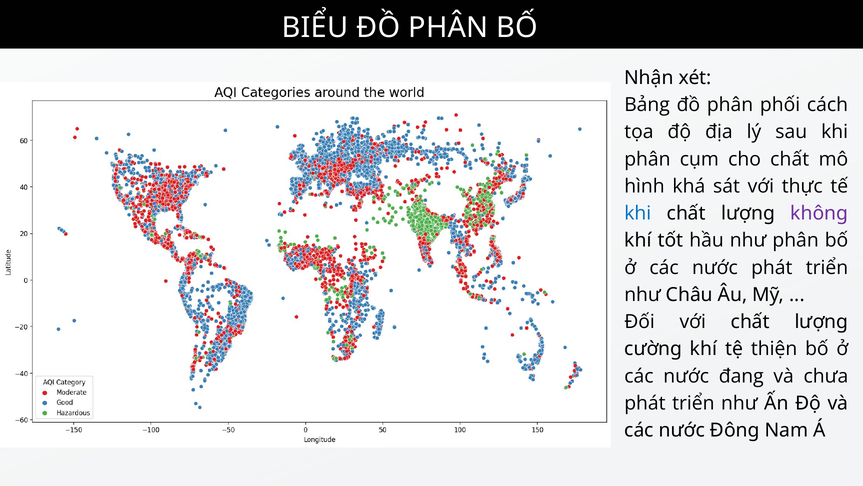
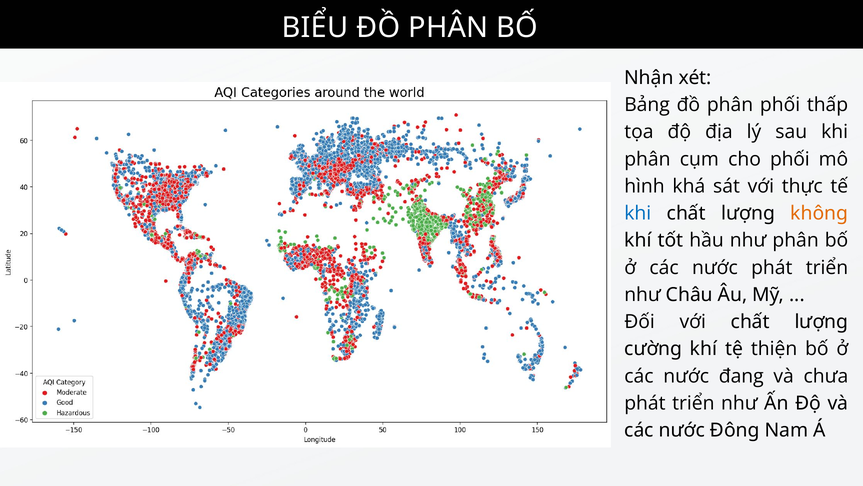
cách: cách -> thấp
cho chất: chất -> phối
không colour: purple -> orange
